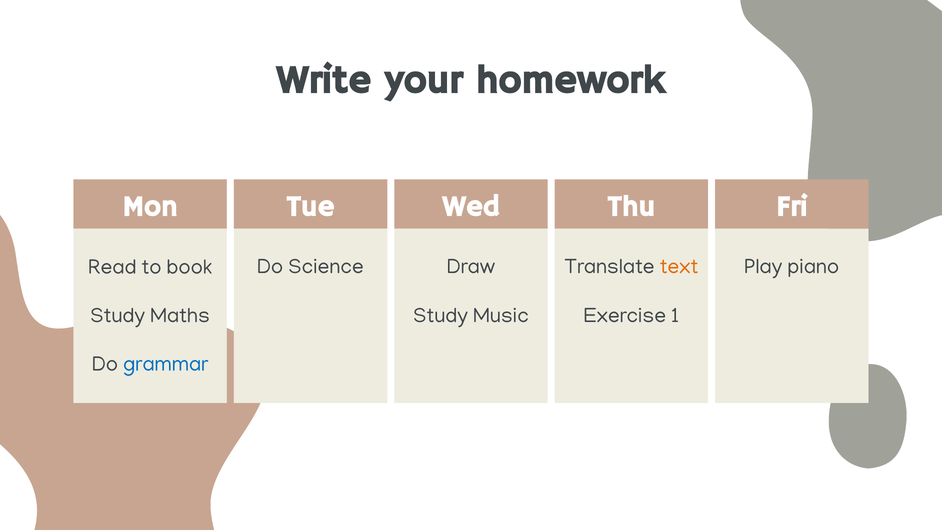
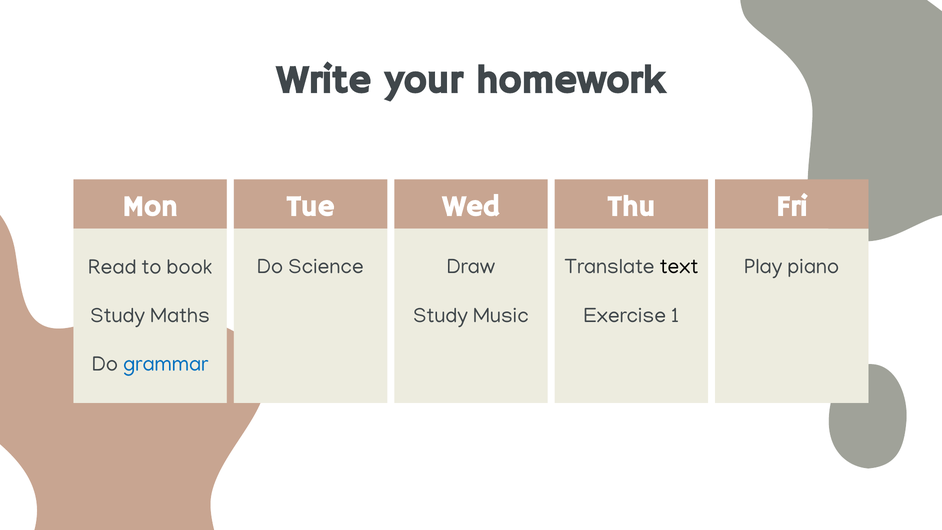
text colour: orange -> black
